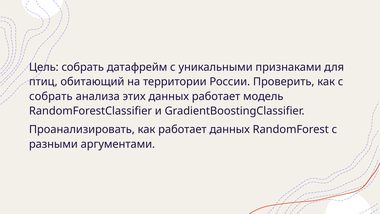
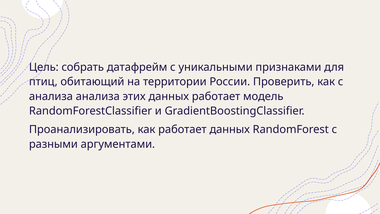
собрать at (51, 96): собрать -> анализа
